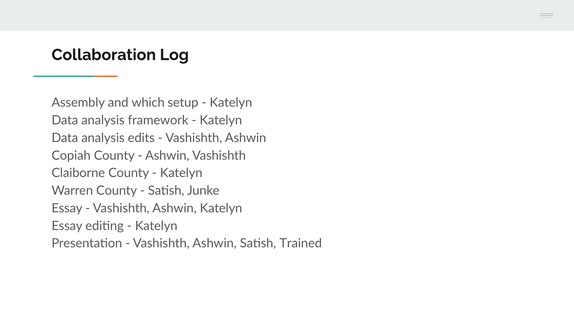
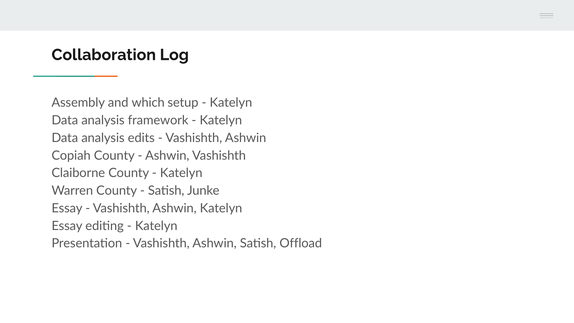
Trained: Trained -> Offload
